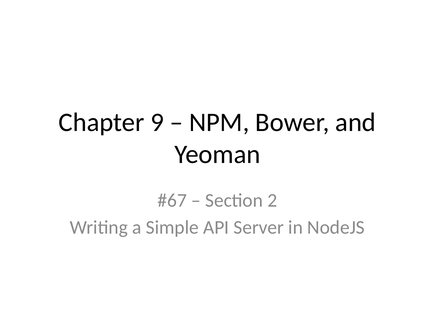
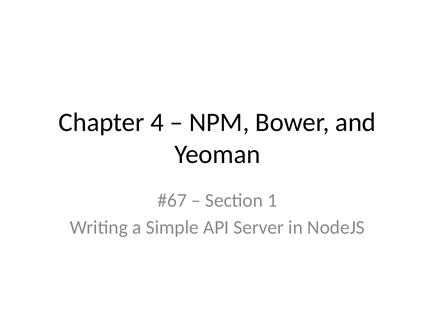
9: 9 -> 4
2: 2 -> 1
